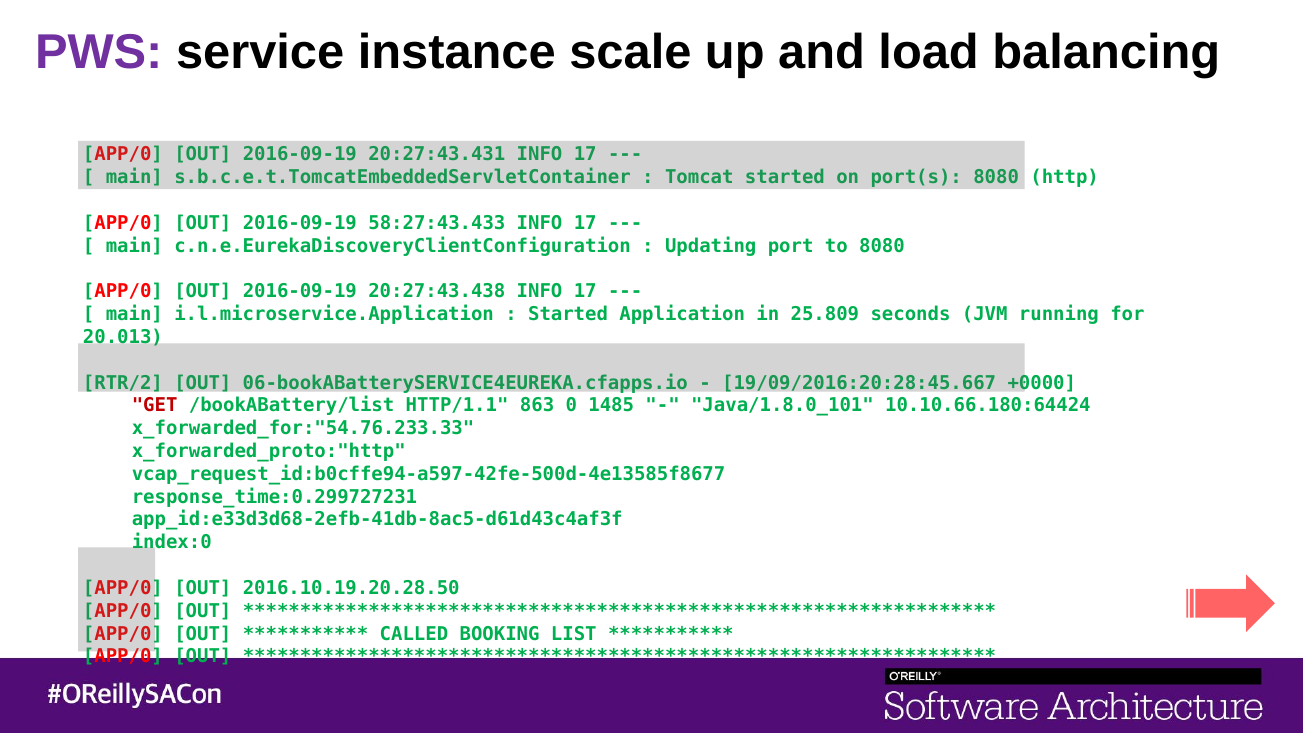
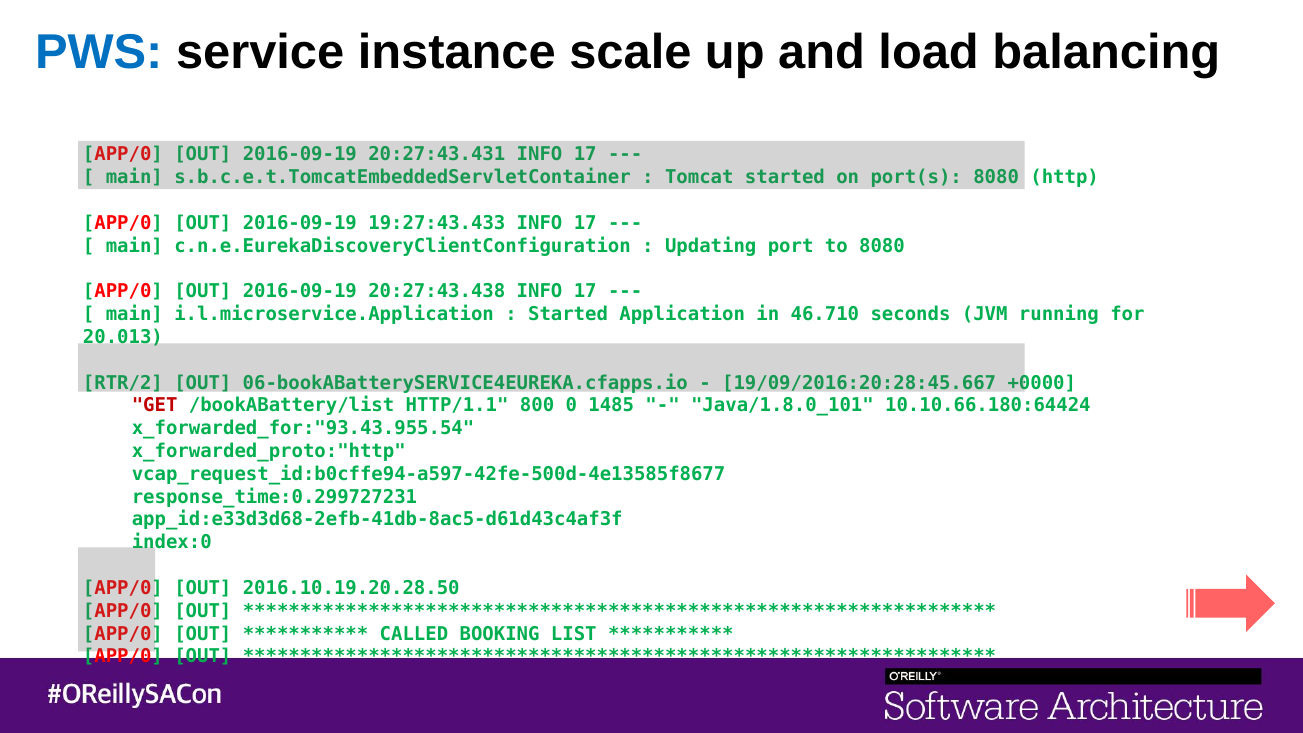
PWS colour: purple -> blue
58:27:43.433: 58:27:43.433 -> 19:27:43.433
25.809: 25.809 -> 46.710
863: 863 -> 800
x_forwarded_for:"54.76.233.33: x_forwarded_for:"54.76.233.33 -> x_forwarded_for:"93.43.955.54
